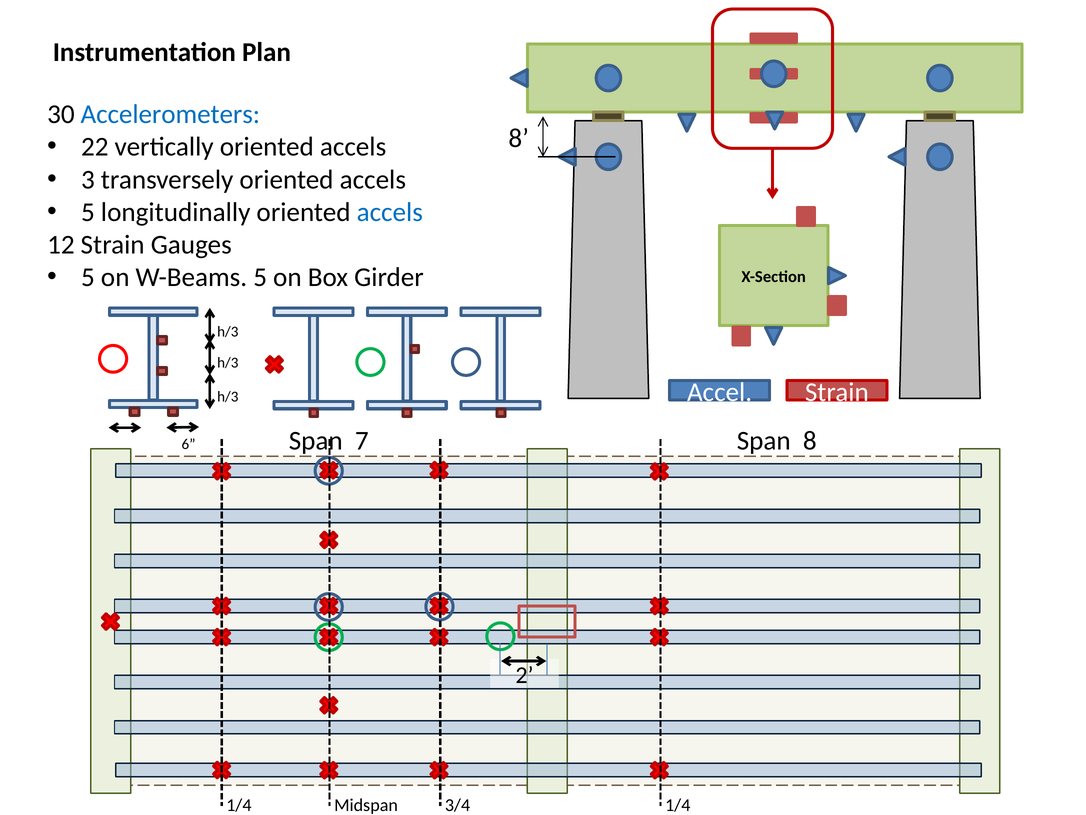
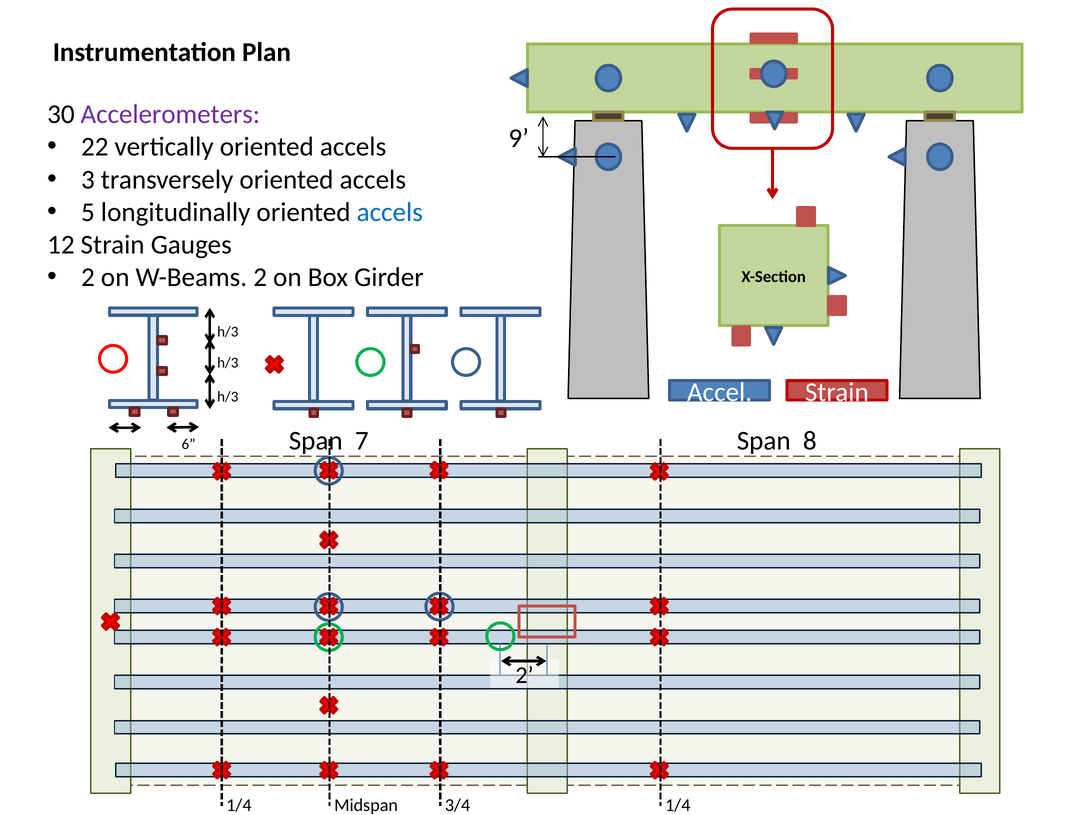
Accelerometers colour: blue -> purple
8 at (519, 138): 8 -> 9
5 at (88, 277): 5 -> 2
W-Beams 5: 5 -> 2
